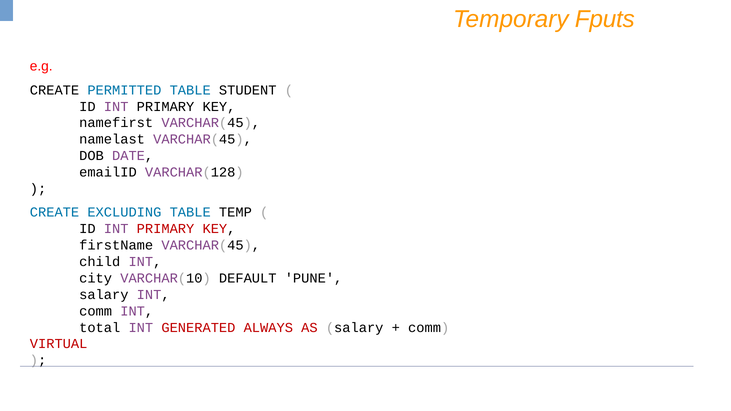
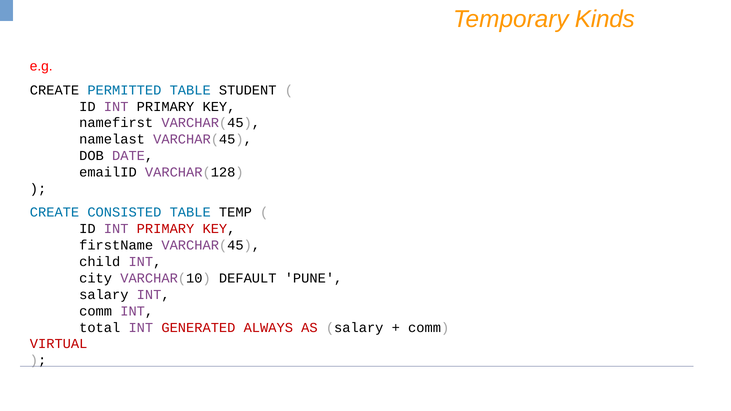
Fputs: Fputs -> Kinds
EXCLUDING: EXCLUDING -> CONSISTED
